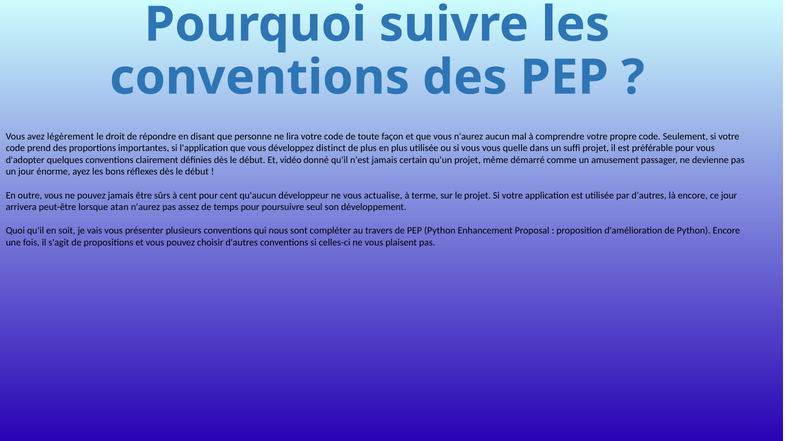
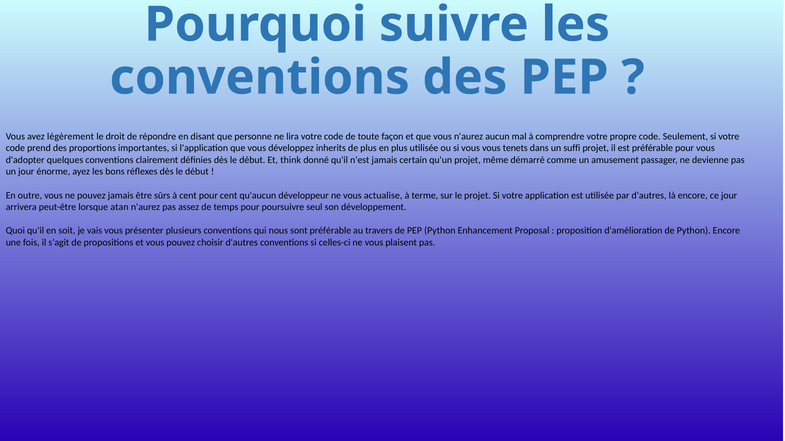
distinct: distinct -> inherits
quelle: quelle -> tenets
vidéo: vidéo -> think
sont compléter: compléter -> préférable
